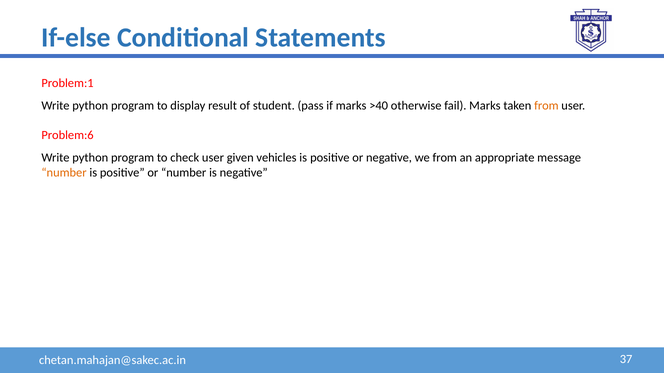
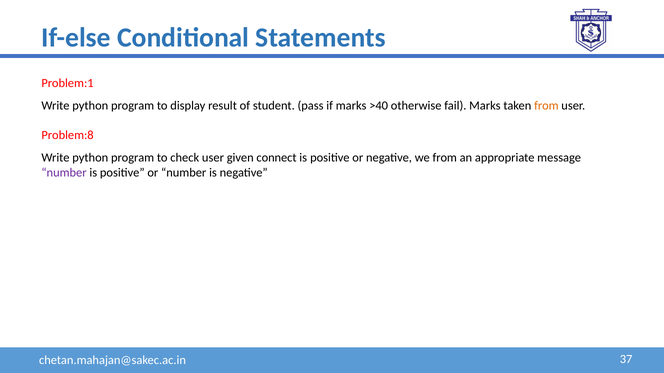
Problem:6: Problem:6 -> Problem:8
vehicles: vehicles -> connect
number at (64, 173) colour: orange -> purple
